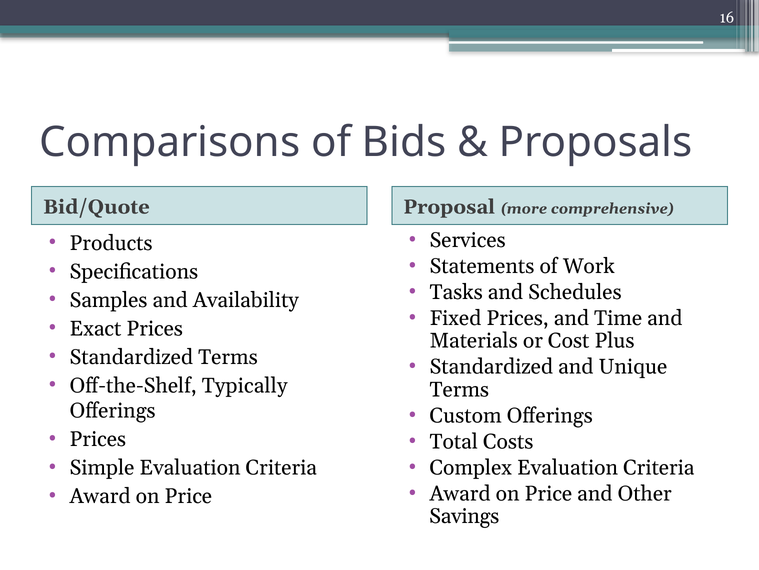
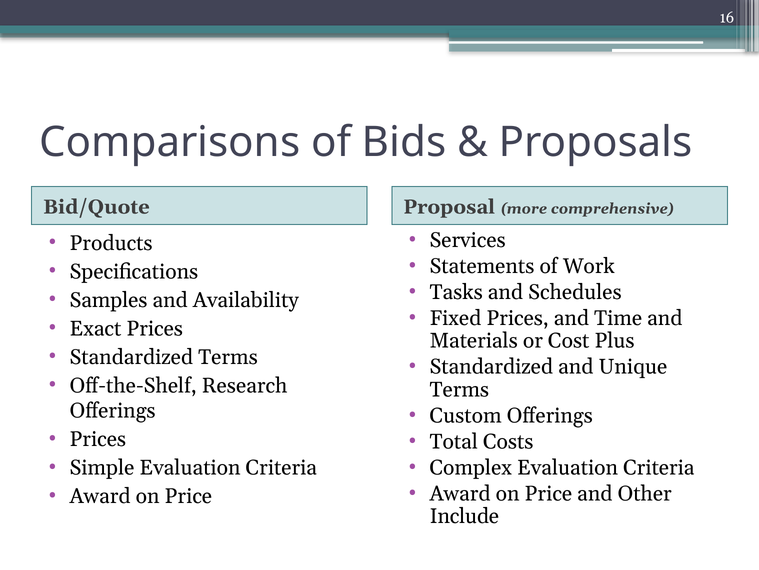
Typically: Typically -> Research
Savings: Savings -> Include
